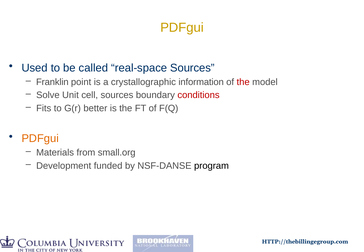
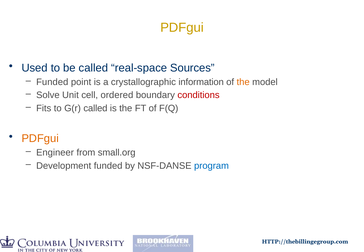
Franklin at (52, 82): Franklin -> Funded
the at (243, 82) colour: red -> orange
cell sources: sources -> ordered
G(r better: better -> called
Materials: Materials -> Engineer
program colour: black -> blue
